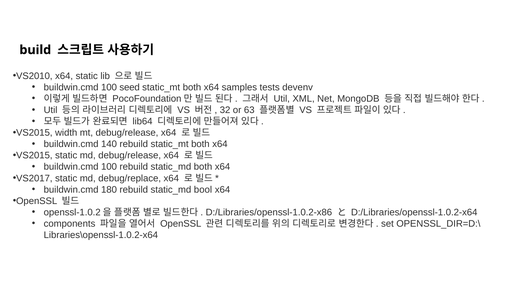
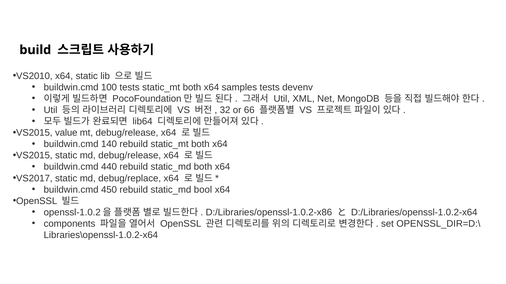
100 seed: seed -> tests
63: 63 -> 66
width: width -> value
100 at (109, 167): 100 -> 440
180: 180 -> 450
